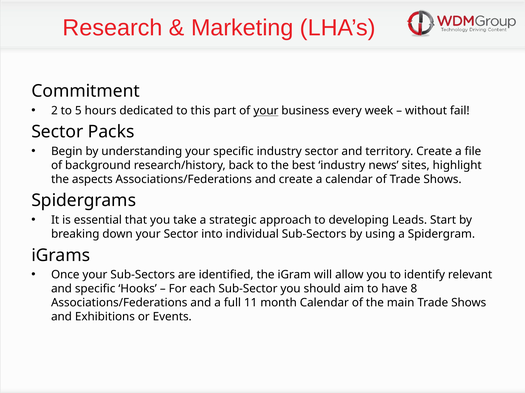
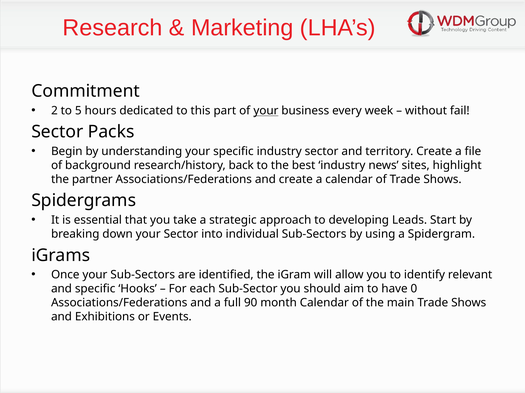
aspects: aspects -> partner
8: 8 -> 0
11: 11 -> 90
